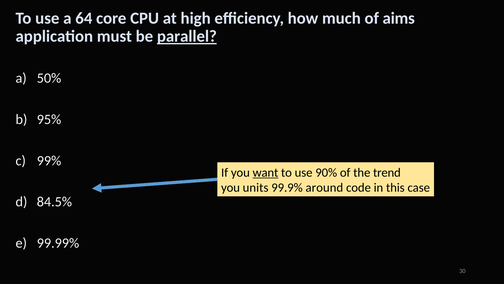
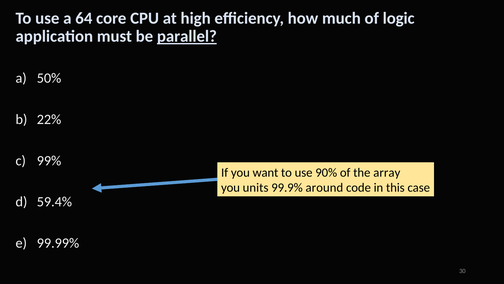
aims: aims -> logic
95%: 95% -> 22%
want underline: present -> none
trend: trend -> array
84.5%: 84.5% -> 59.4%
